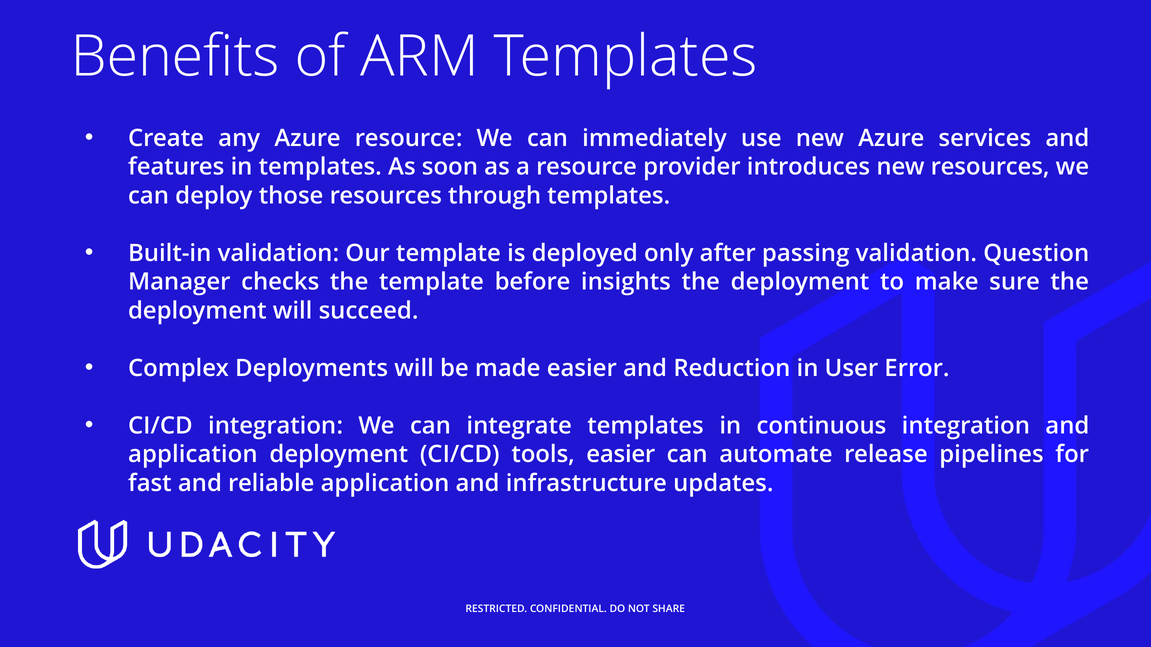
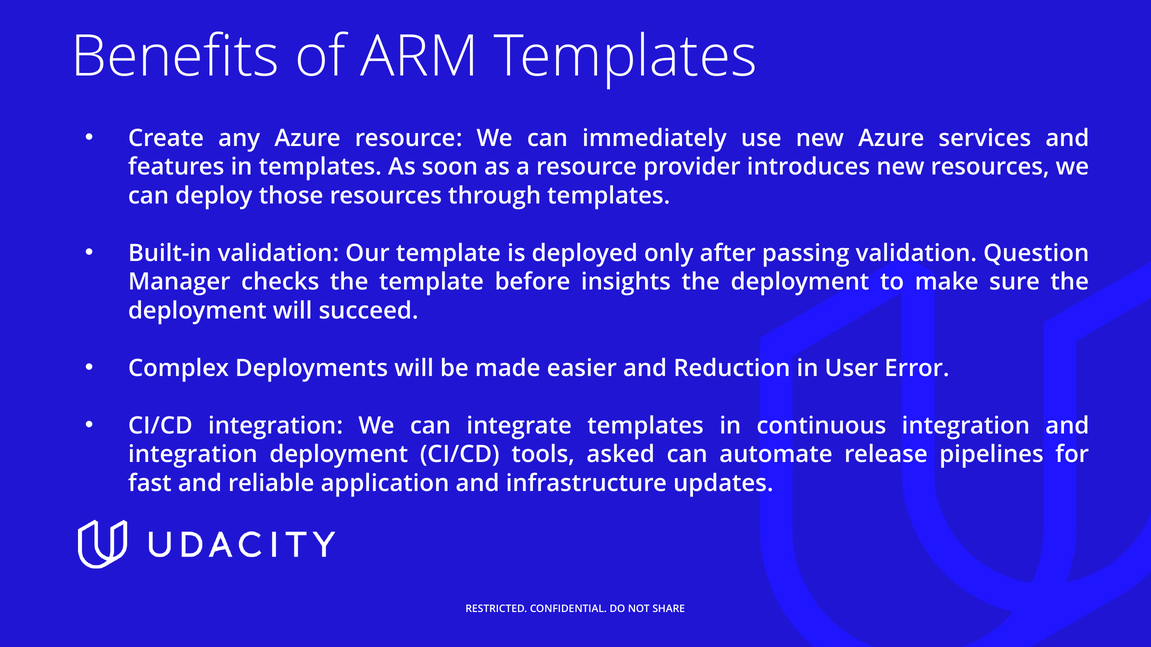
application at (193, 455): application -> integration
tools easier: easier -> asked
